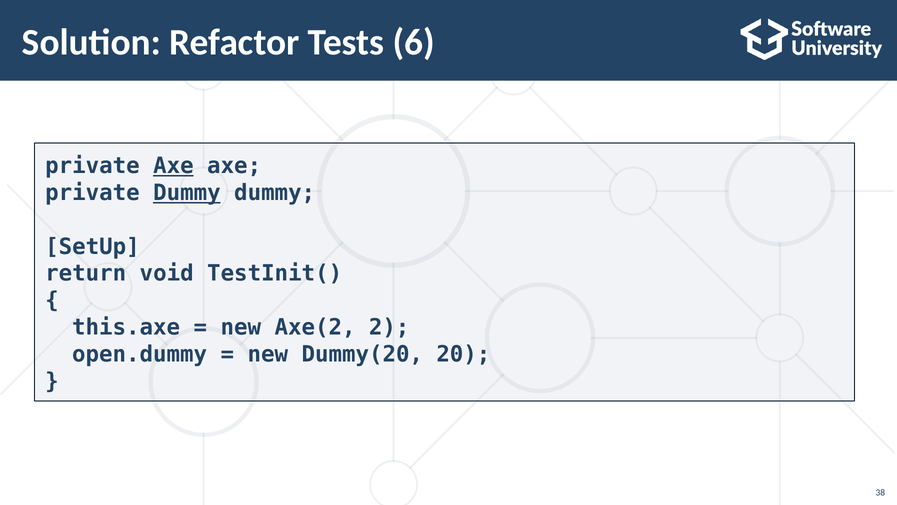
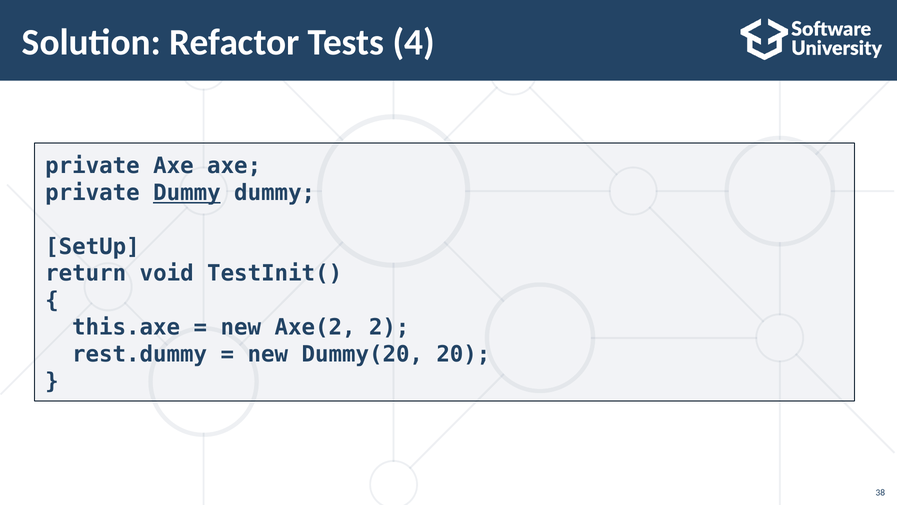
6: 6 -> 4
Axe at (173, 166) underline: present -> none
open.dummy: open.dummy -> rest.dummy
